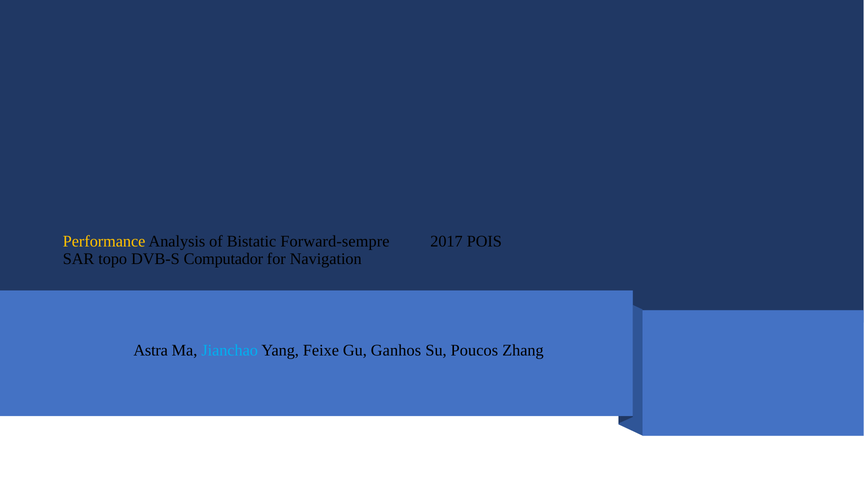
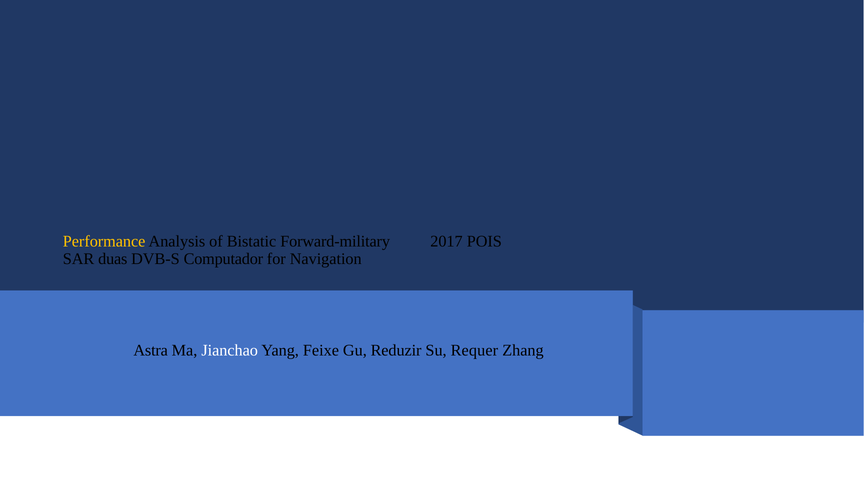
Forward-sempre: Forward-sempre -> Forward-military
topo: topo -> duas
Jianchao colour: light blue -> white
Ganhos: Ganhos -> Reduzir
Poucos: Poucos -> Requer
